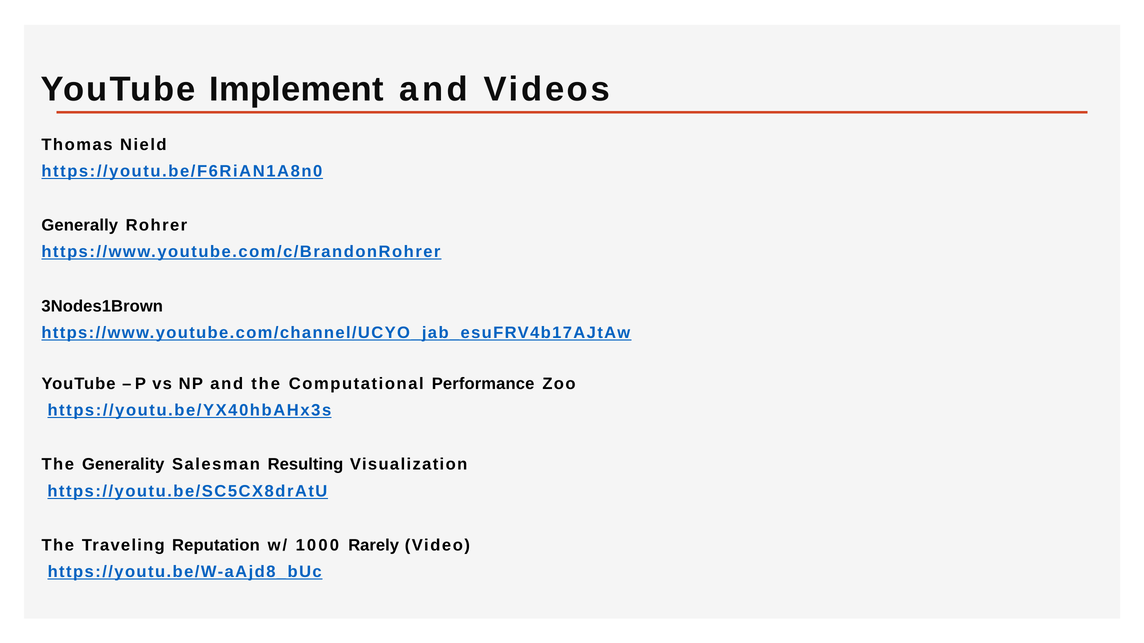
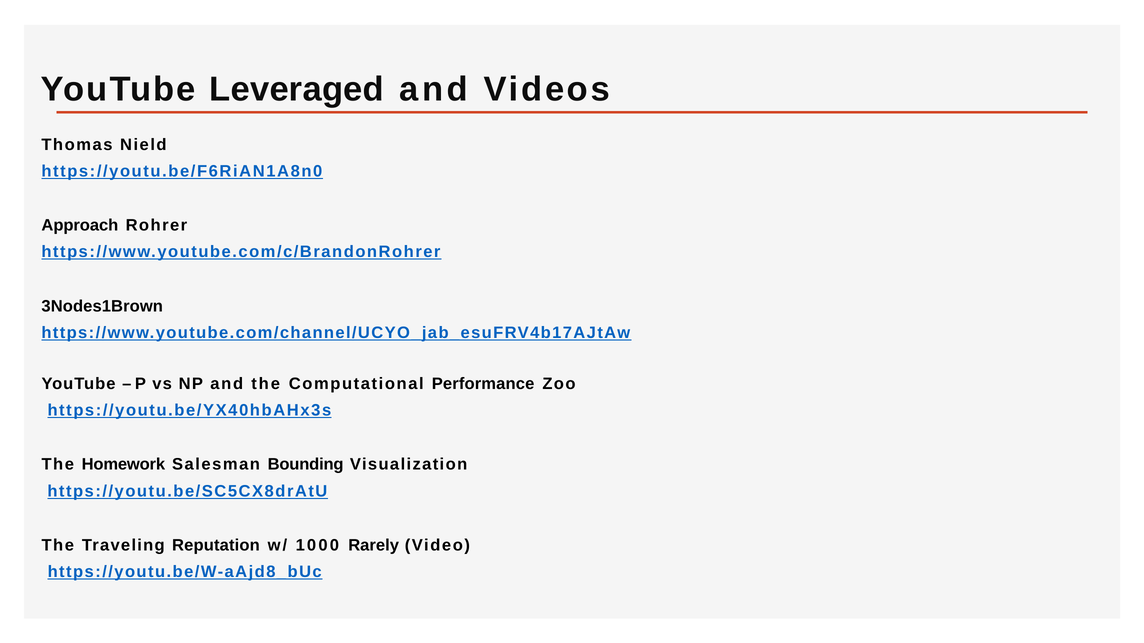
Implement: Implement -> Leveraged
Generally: Generally -> Approach
Generality: Generality -> Homework
Resulting: Resulting -> Bounding
